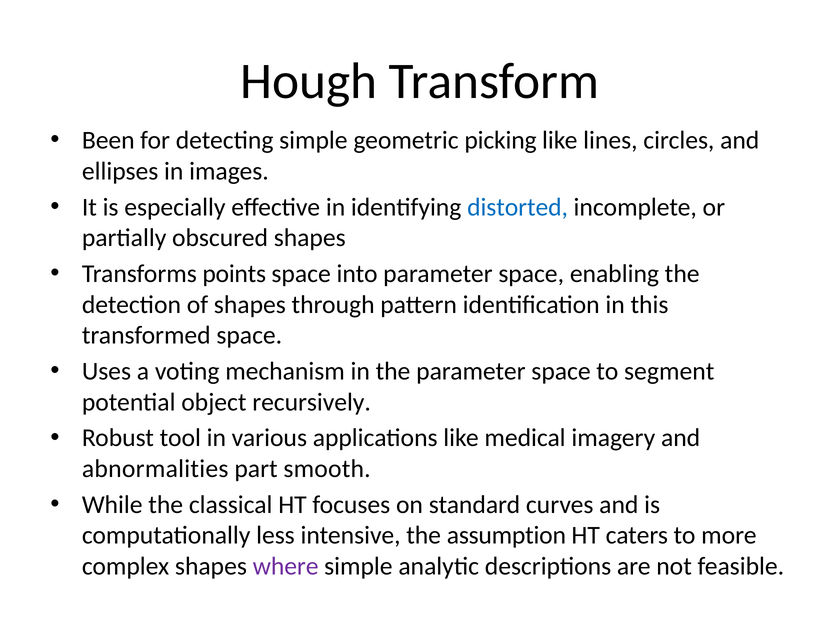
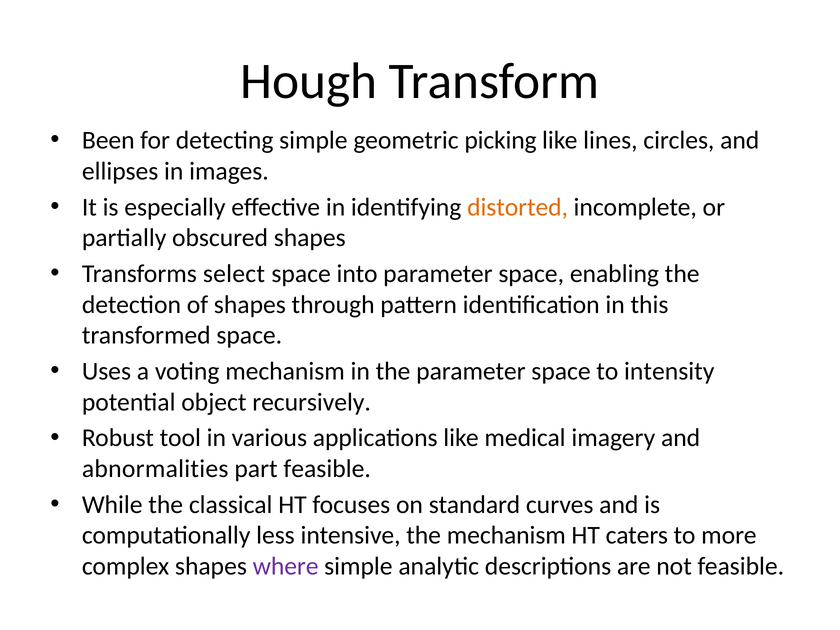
distorted colour: blue -> orange
points: points -> select
segment: segment -> intensity
part smooth: smooth -> feasible
the assumption: assumption -> mechanism
